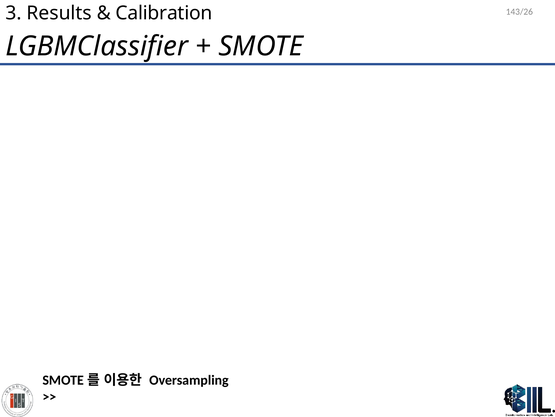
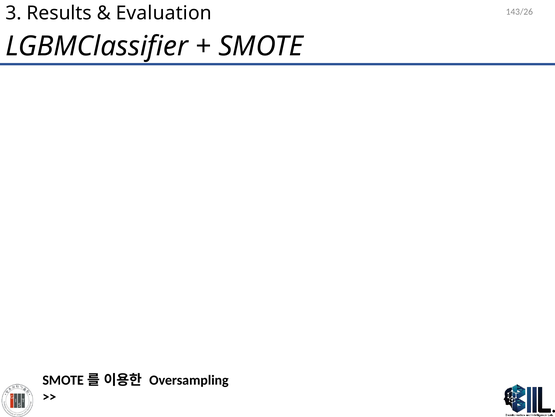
Calibration: Calibration -> Evaluation
